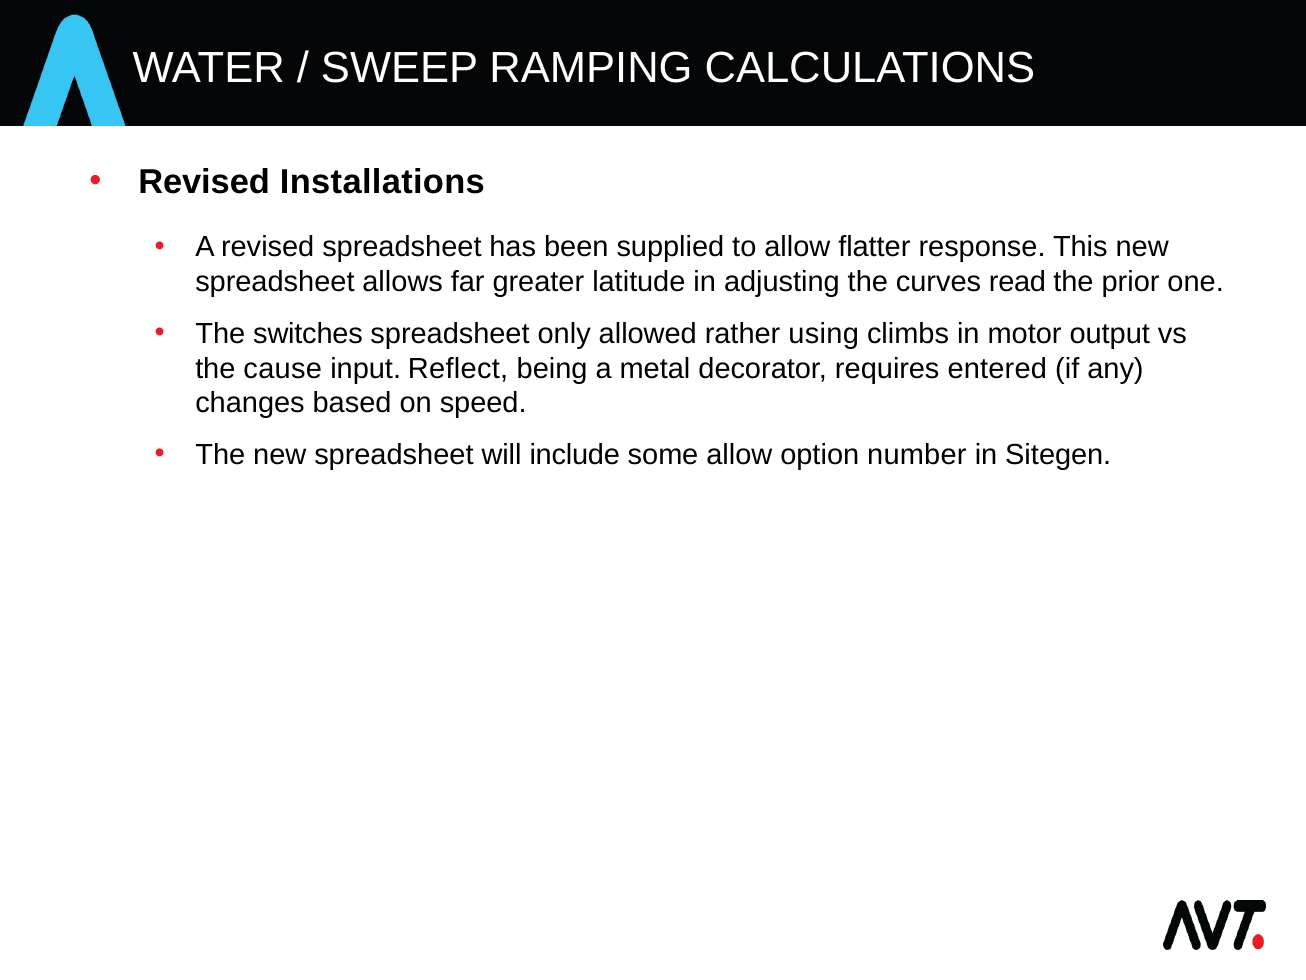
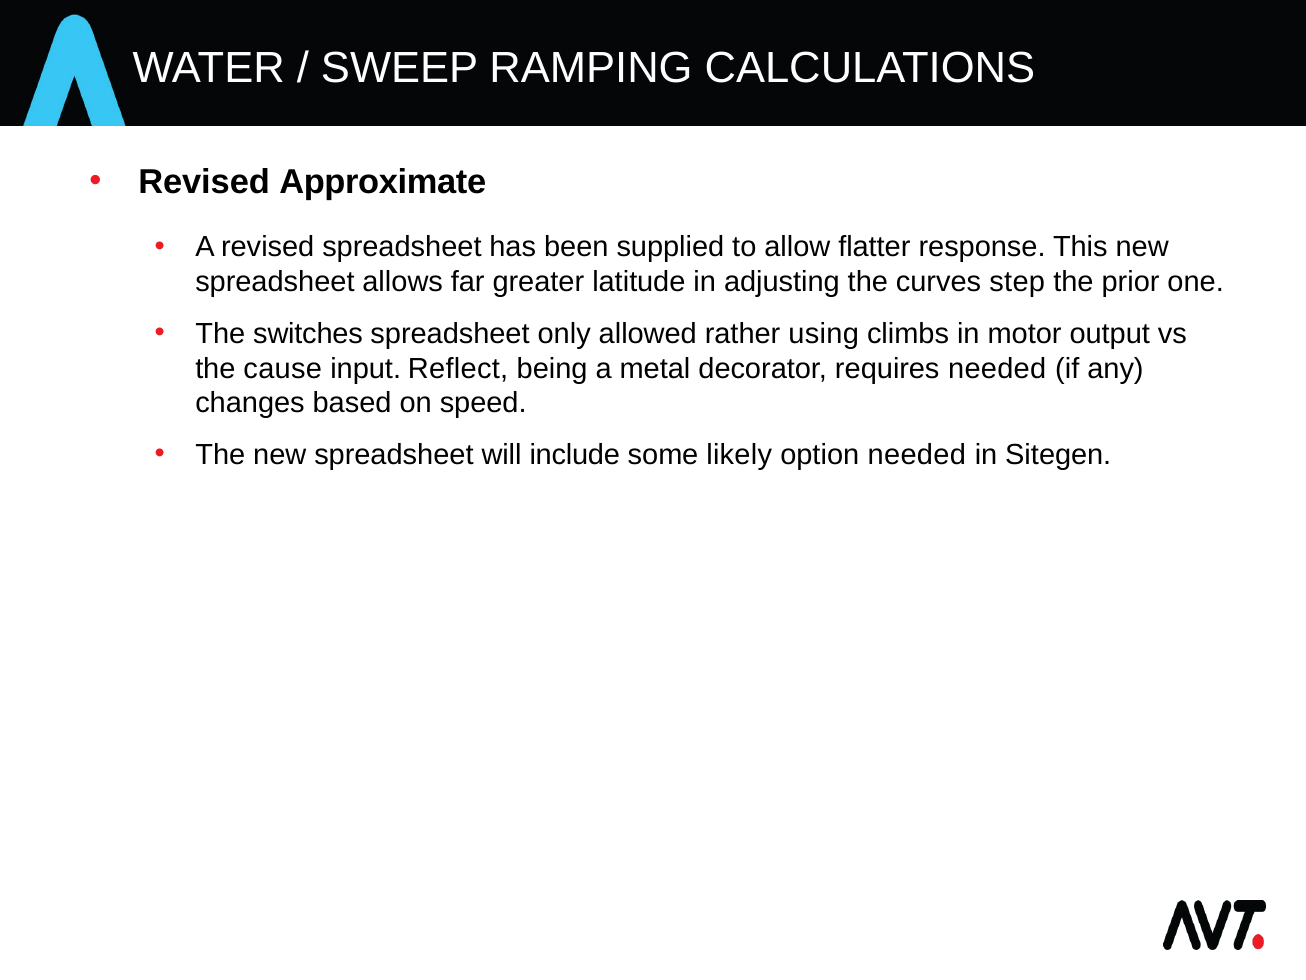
Installations: Installations -> Approximate
read: read -> step
requires entered: entered -> needed
some allow: allow -> likely
option number: number -> needed
